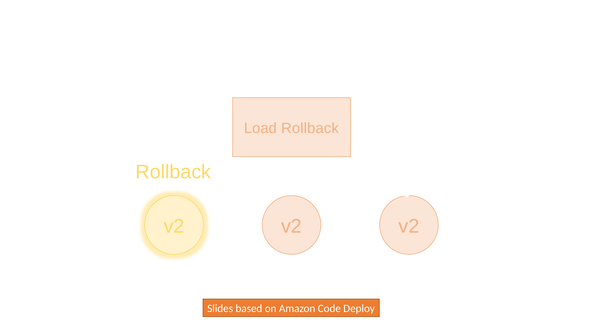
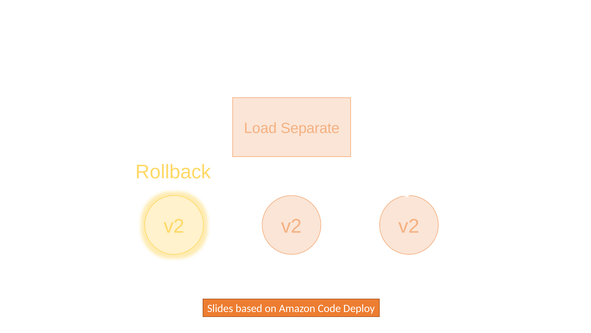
Load Rollback: Rollback -> Separate
